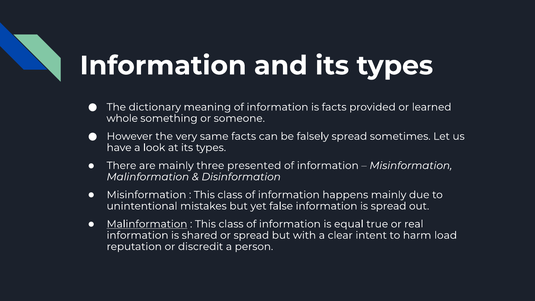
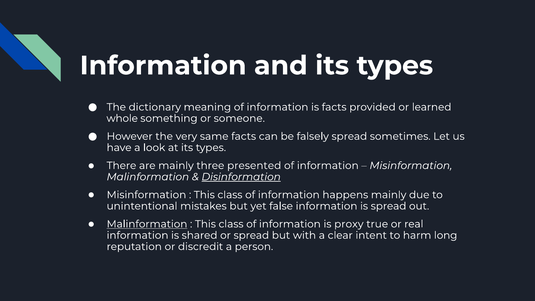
Disinformation underline: none -> present
equal: equal -> proxy
load: load -> long
